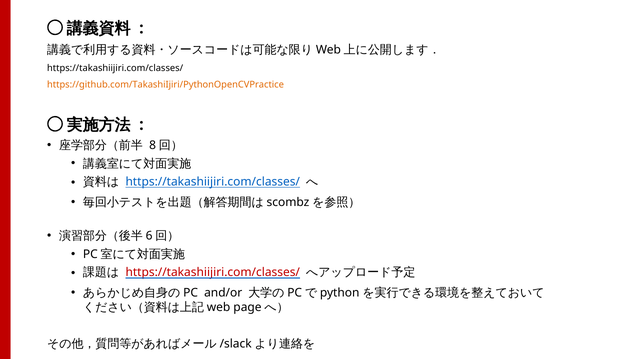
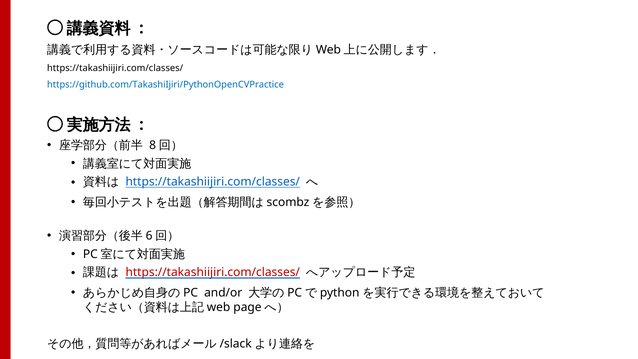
https://github.com/TakashiIjiri/PythonOpenCVPractice colour: orange -> blue
